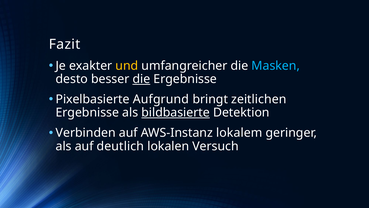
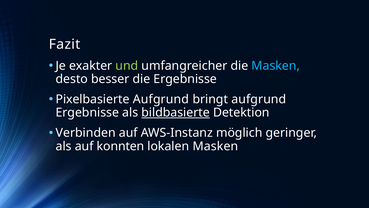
und colour: yellow -> light green
die at (141, 79) underline: present -> none
bringt zeitlichen: zeitlichen -> aufgrund
lokalem: lokalem -> möglich
deutlich: deutlich -> konnten
lokalen Versuch: Versuch -> Masken
